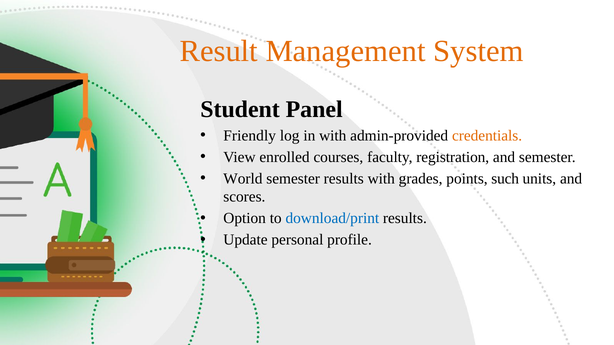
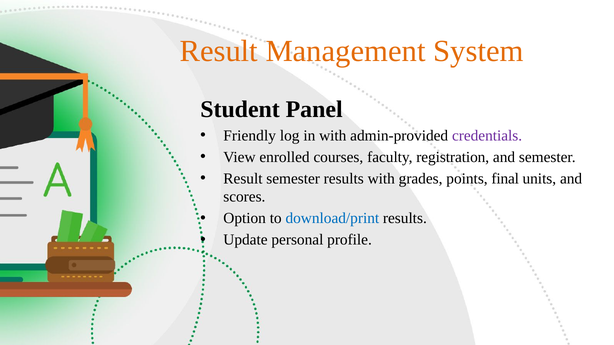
credentials colour: orange -> purple
World at (243, 179): World -> Result
such: such -> final
